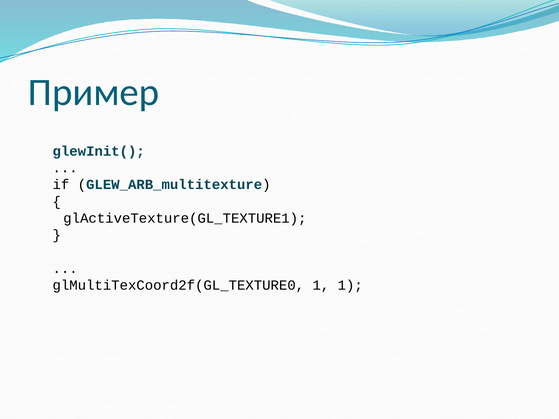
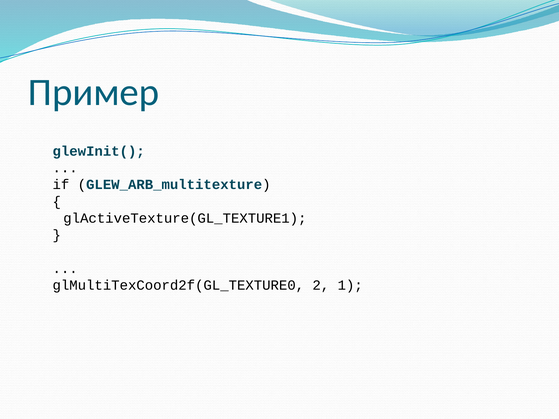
glMultiTexCoord2f(GL_TEXTURE0 1: 1 -> 2
